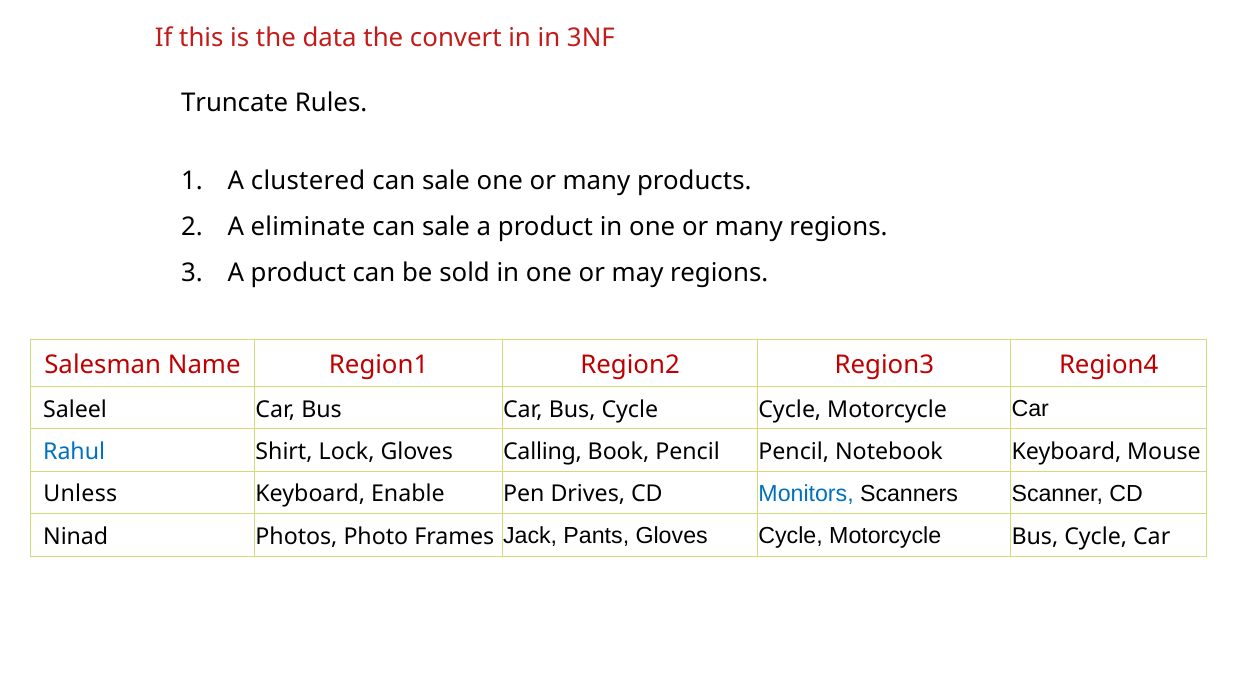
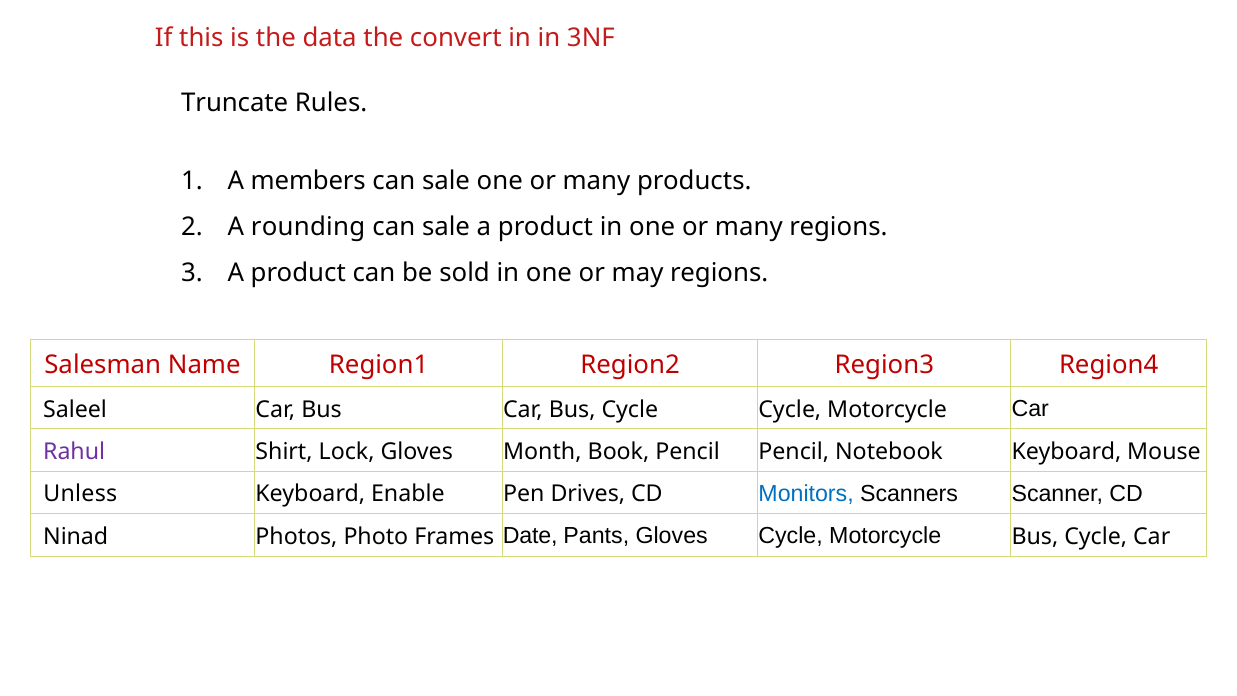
clustered: clustered -> members
eliminate: eliminate -> rounding
Rahul colour: blue -> purple
Calling: Calling -> Month
Jack: Jack -> Date
